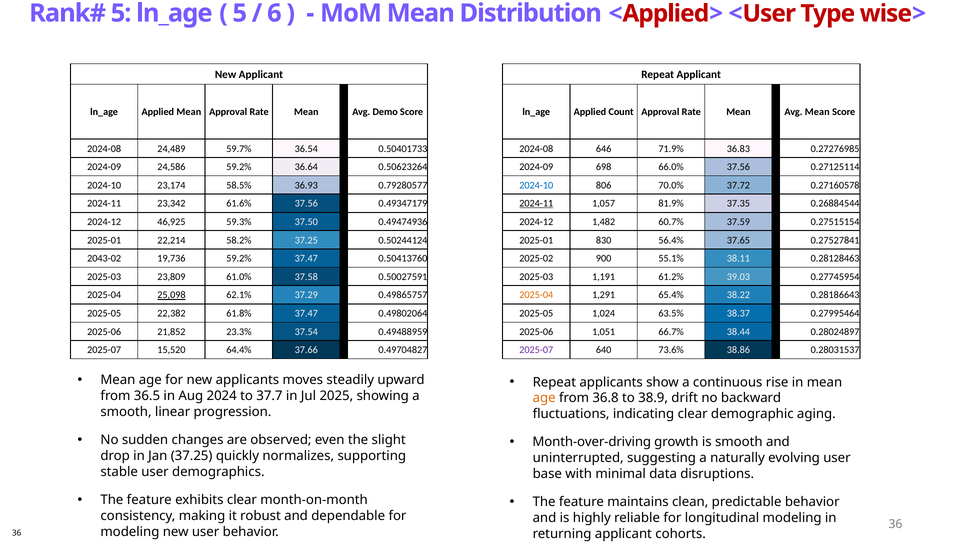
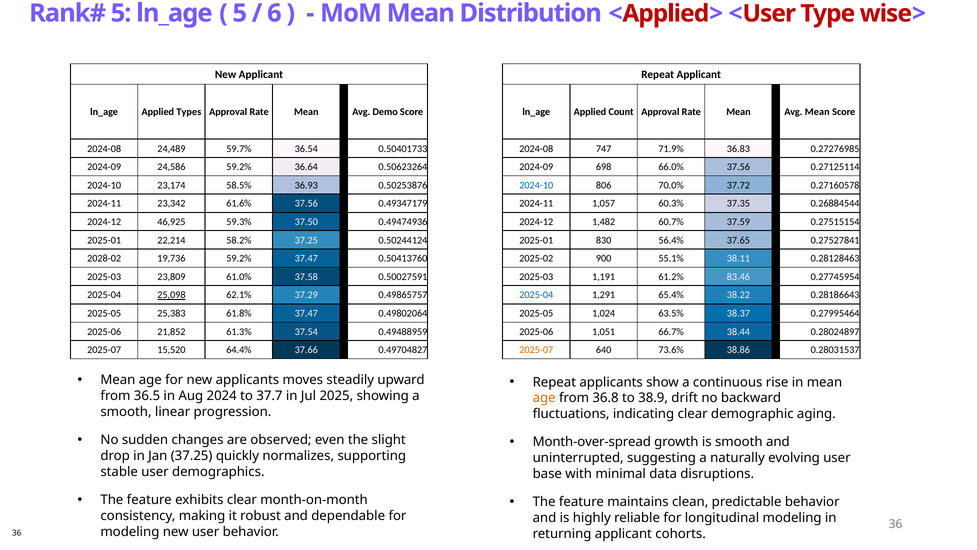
Applied Mean: Mean -> Types
646: 646 -> 747
0.79280577: 0.79280577 -> 0.50253876
2024-11 at (536, 203) underline: present -> none
81.9%: 81.9% -> 60.3%
2043-02: 2043-02 -> 2028-02
39.03: 39.03 -> 83.46
2025-04 at (536, 295) colour: orange -> blue
22,382: 22,382 -> 25,383
23.3%: 23.3% -> 61.3%
2025-07 at (536, 350) colour: purple -> orange
Month-over-driving: Month-over-driving -> Month-over-spread
